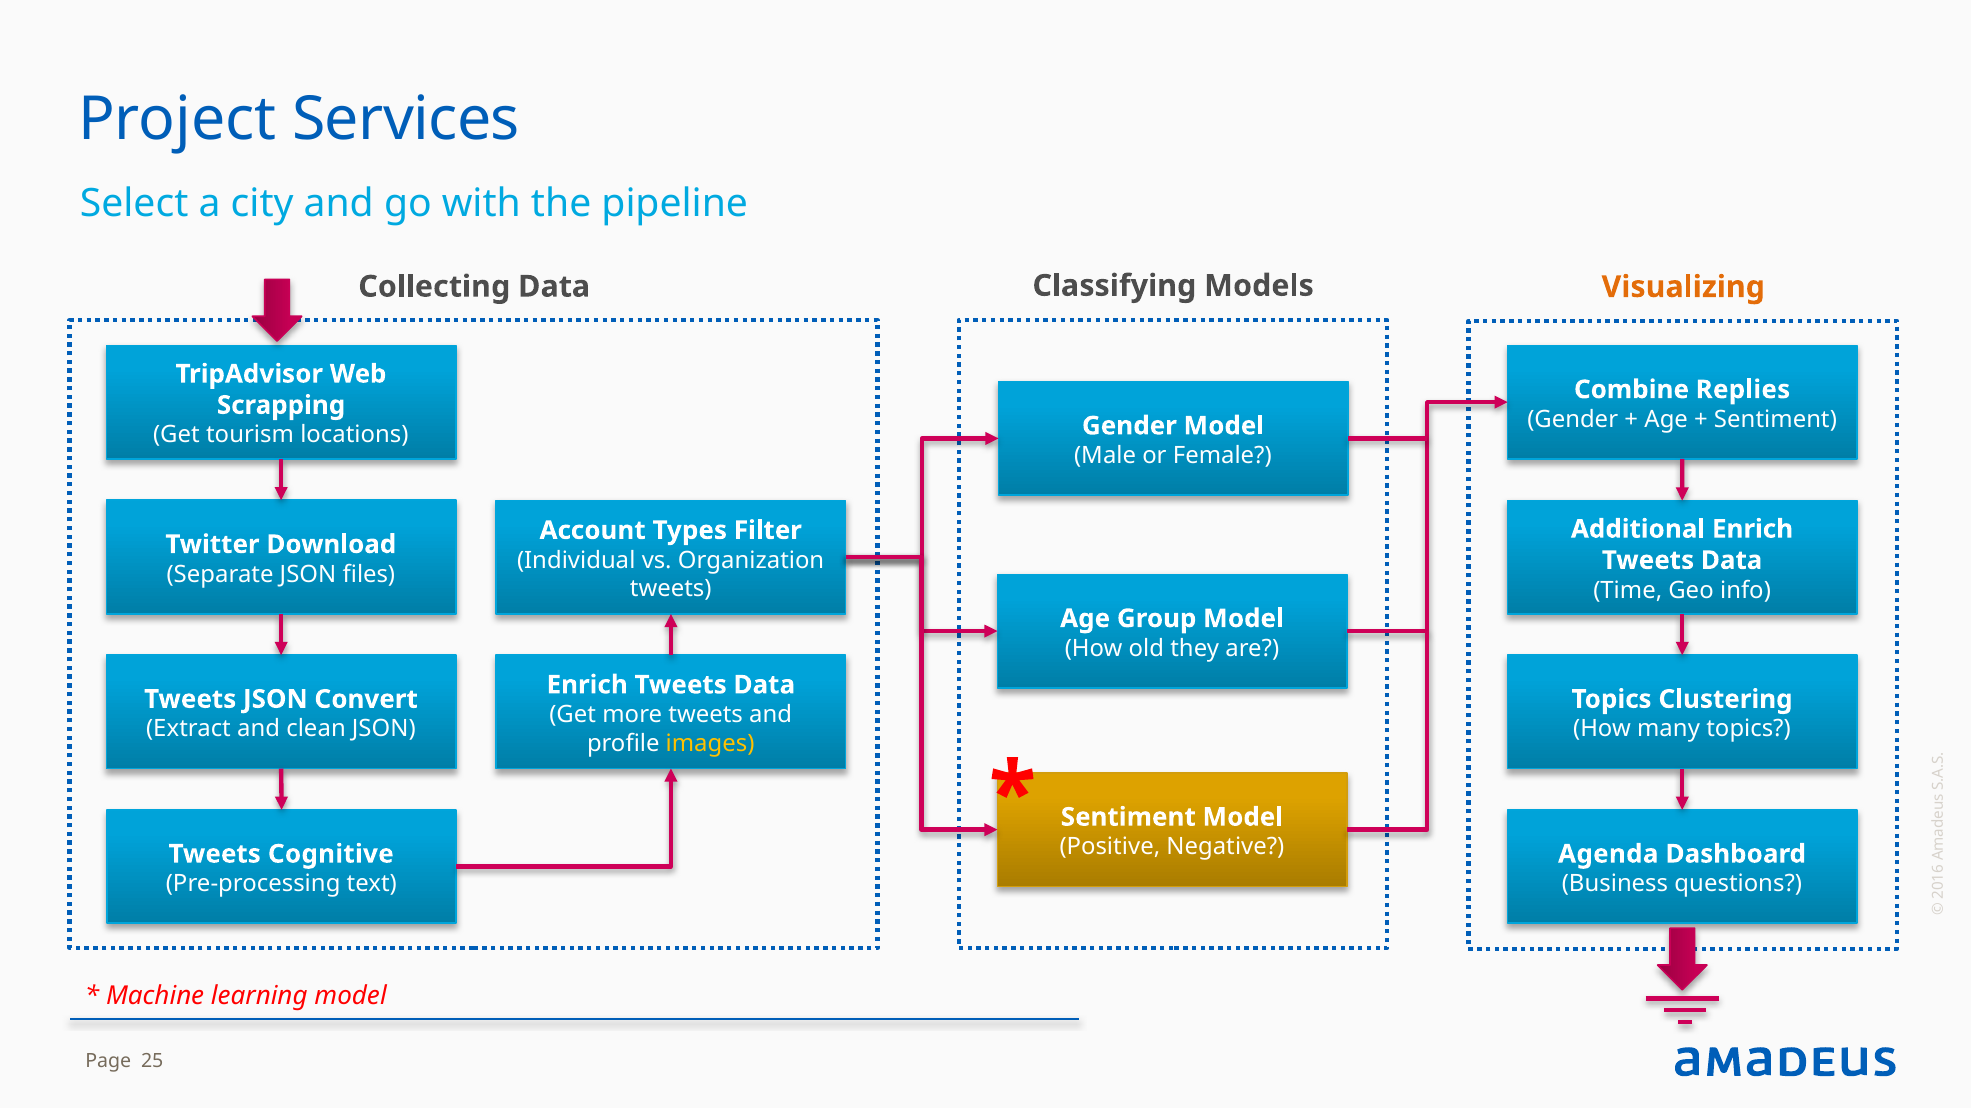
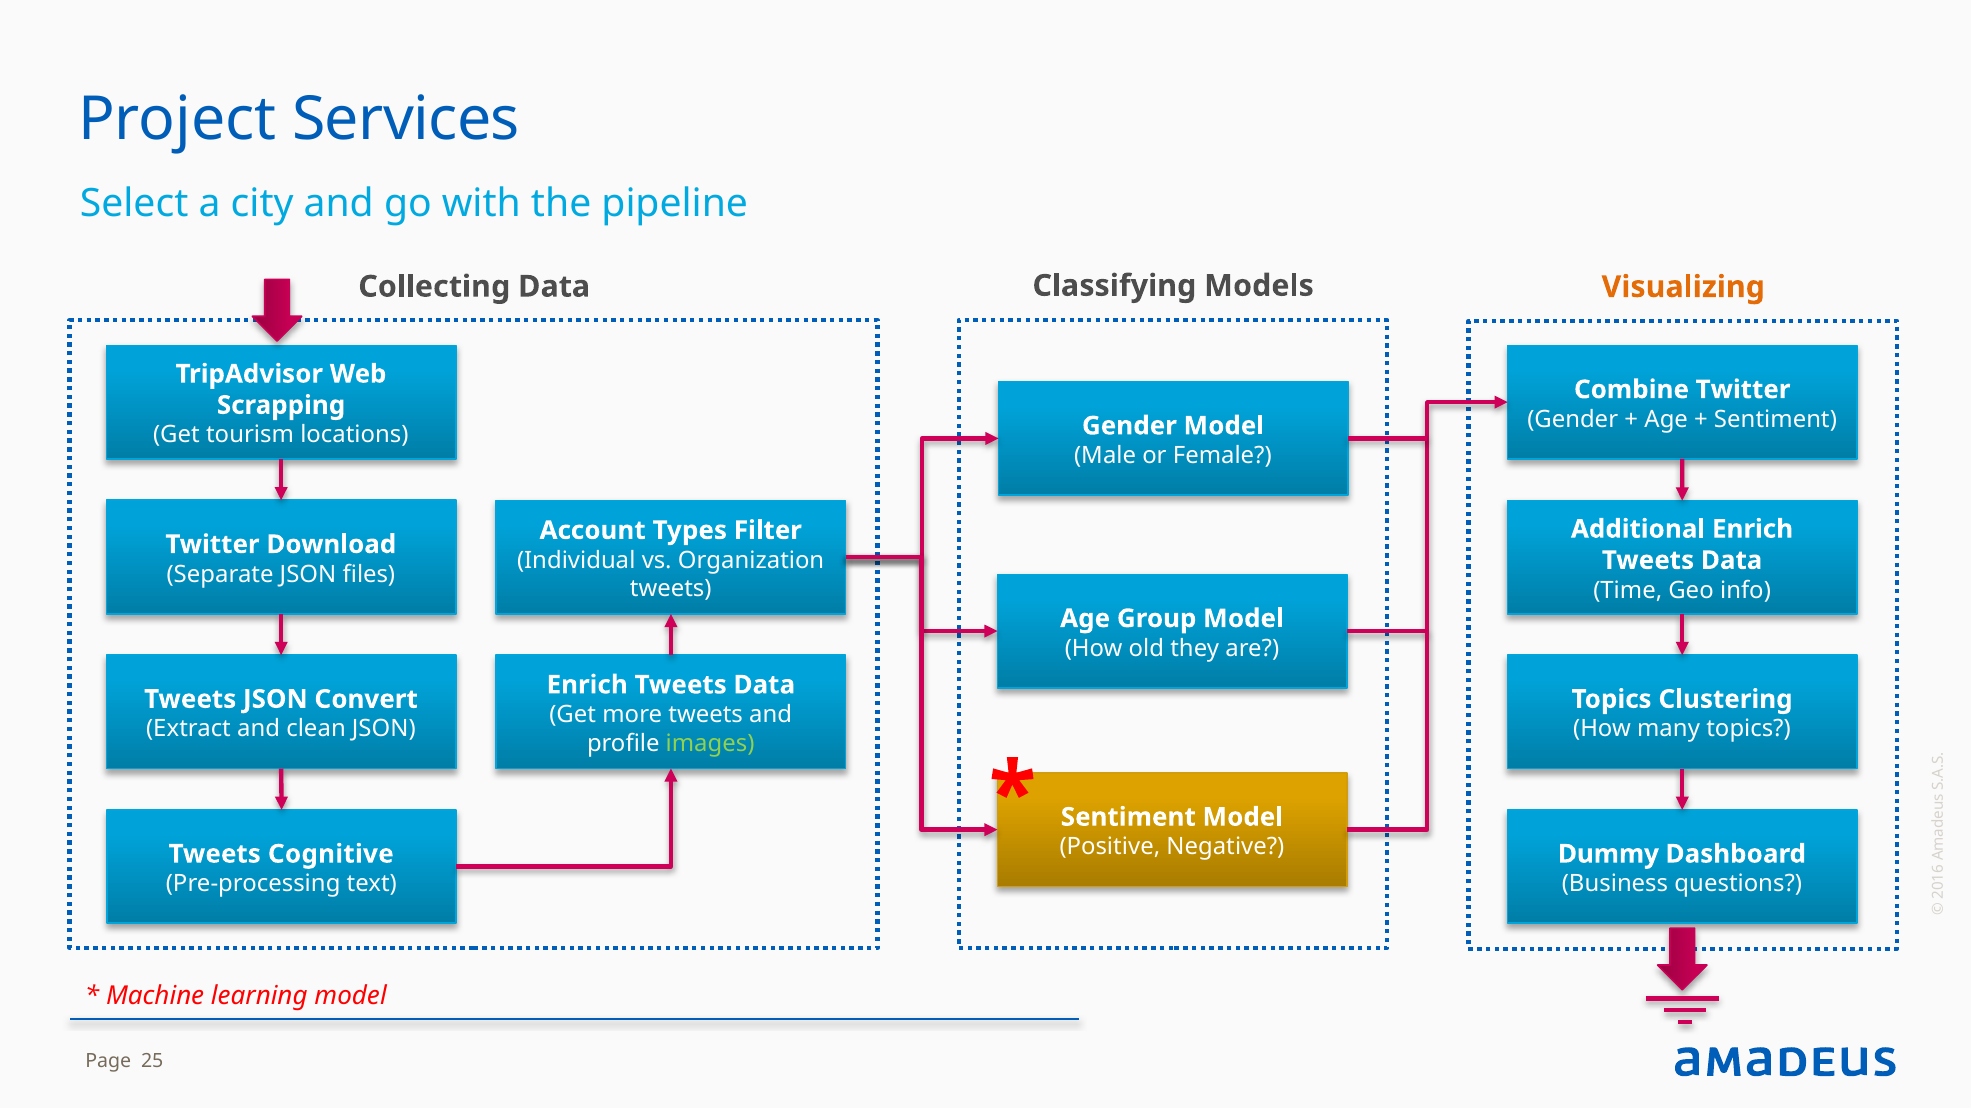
Combine Replies: Replies -> Twitter
images colour: yellow -> light green
Agenda: Agenda -> Dummy
